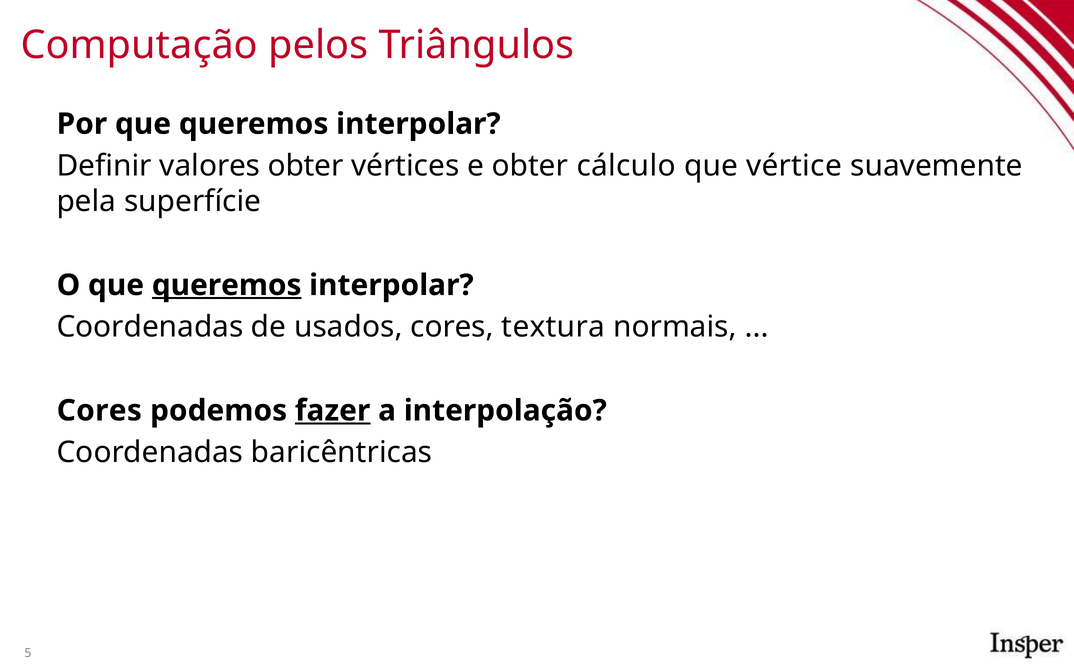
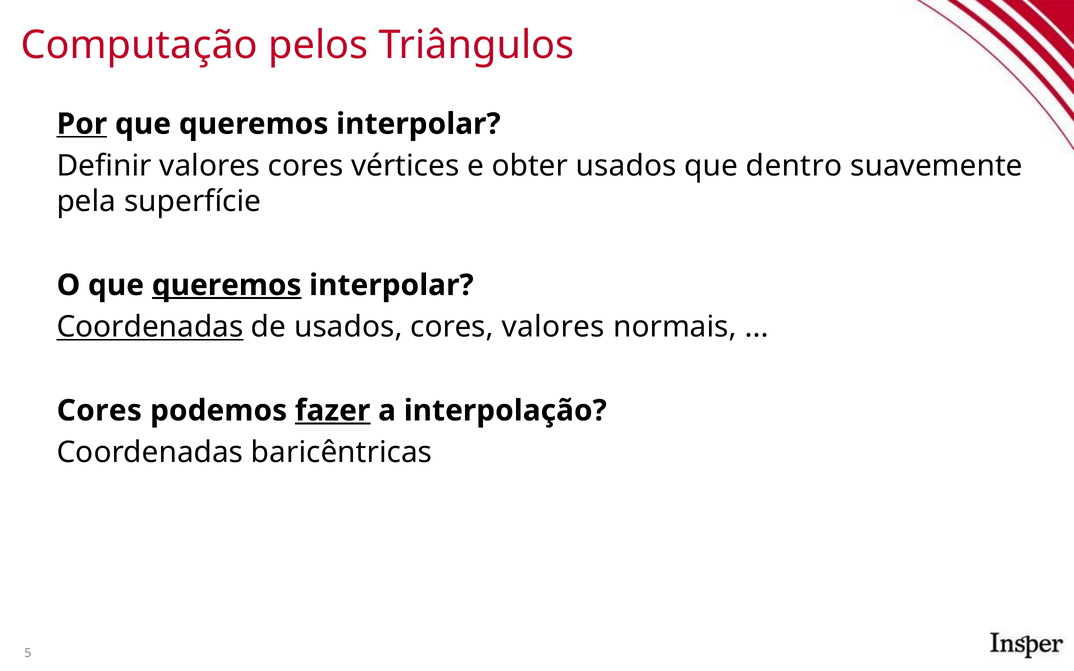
Por underline: none -> present
valores obter: obter -> cores
obter cálculo: cálculo -> usados
vértice: vértice -> dentro
Coordenadas at (150, 327) underline: none -> present
cores textura: textura -> valores
